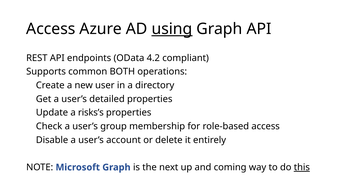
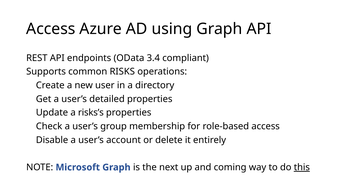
using underline: present -> none
4.2: 4.2 -> 3.4
BOTH: BOTH -> RISKS
